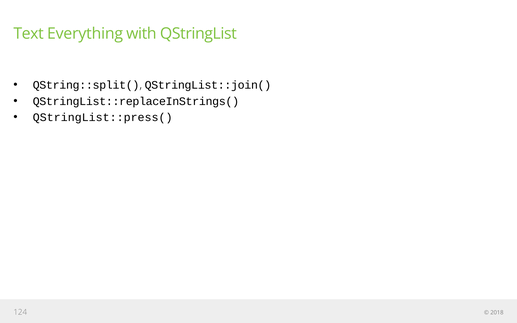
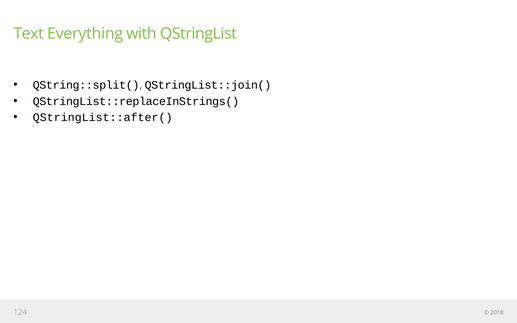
QStringList::press(: QStringList::press( -> QStringList::after(
